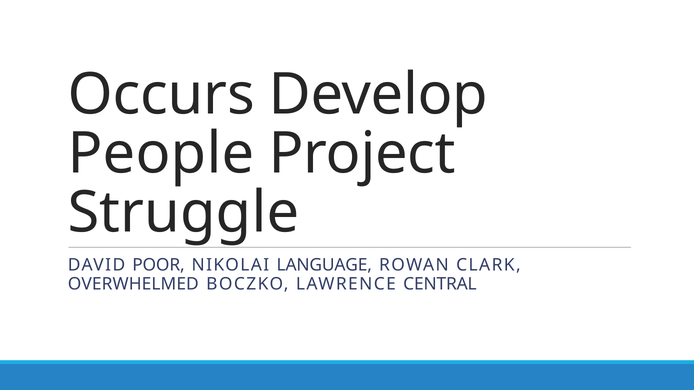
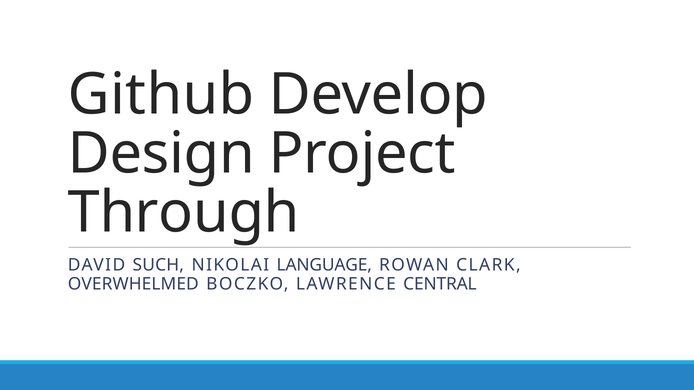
Occurs: Occurs -> Github
People: People -> Design
Struggle: Struggle -> Through
POOR: POOR -> SUCH
